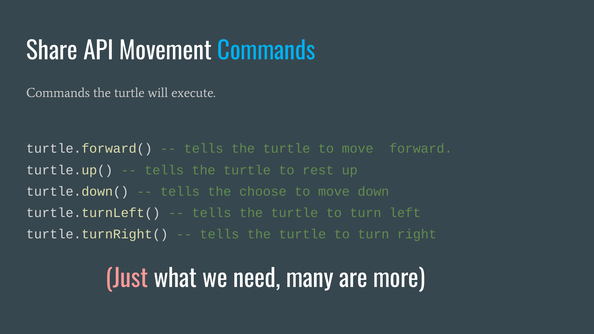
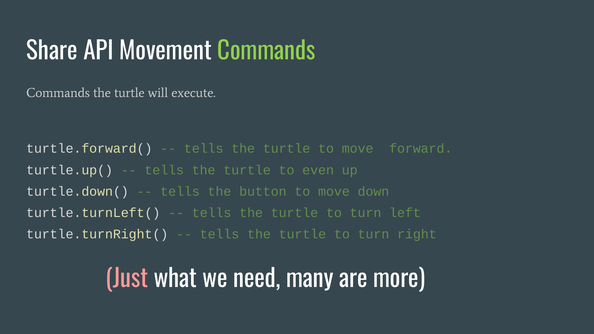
Commands at (266, 51) colour: light blue -> light green
rest: rest -> even
choose: choose -> button
